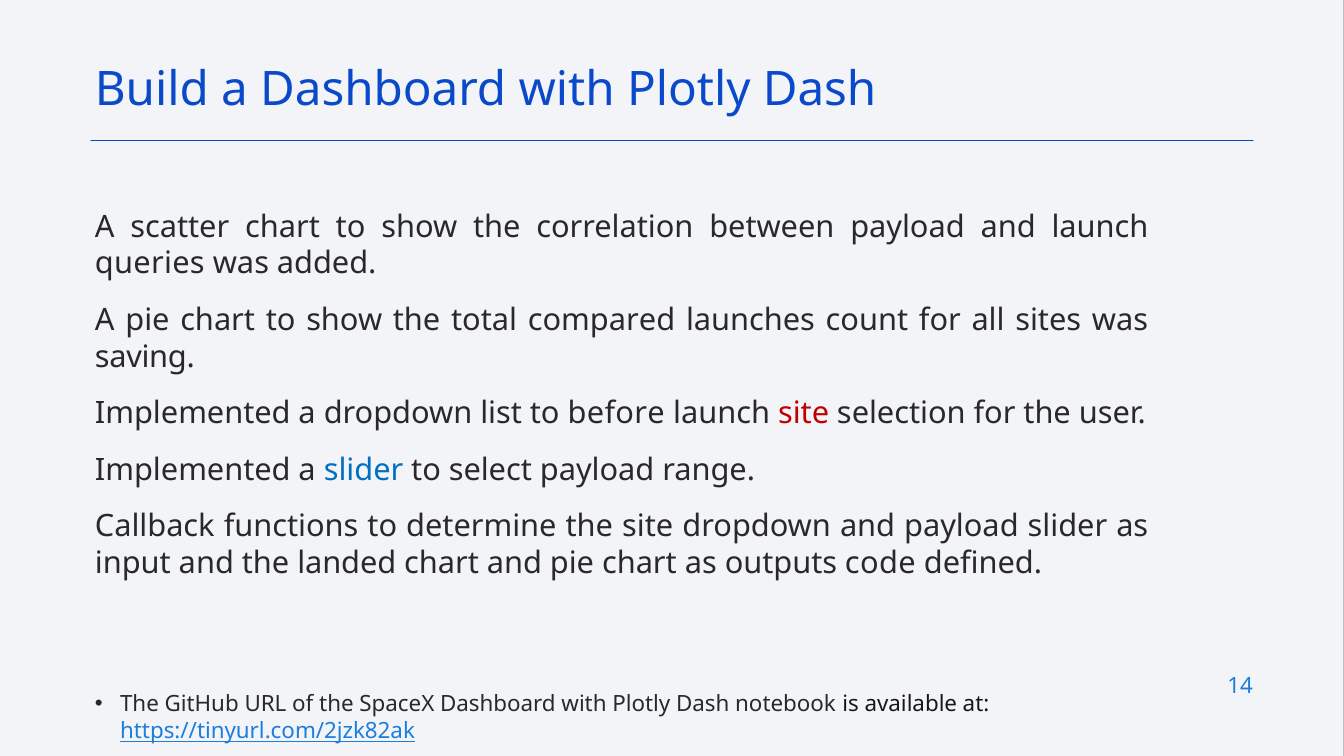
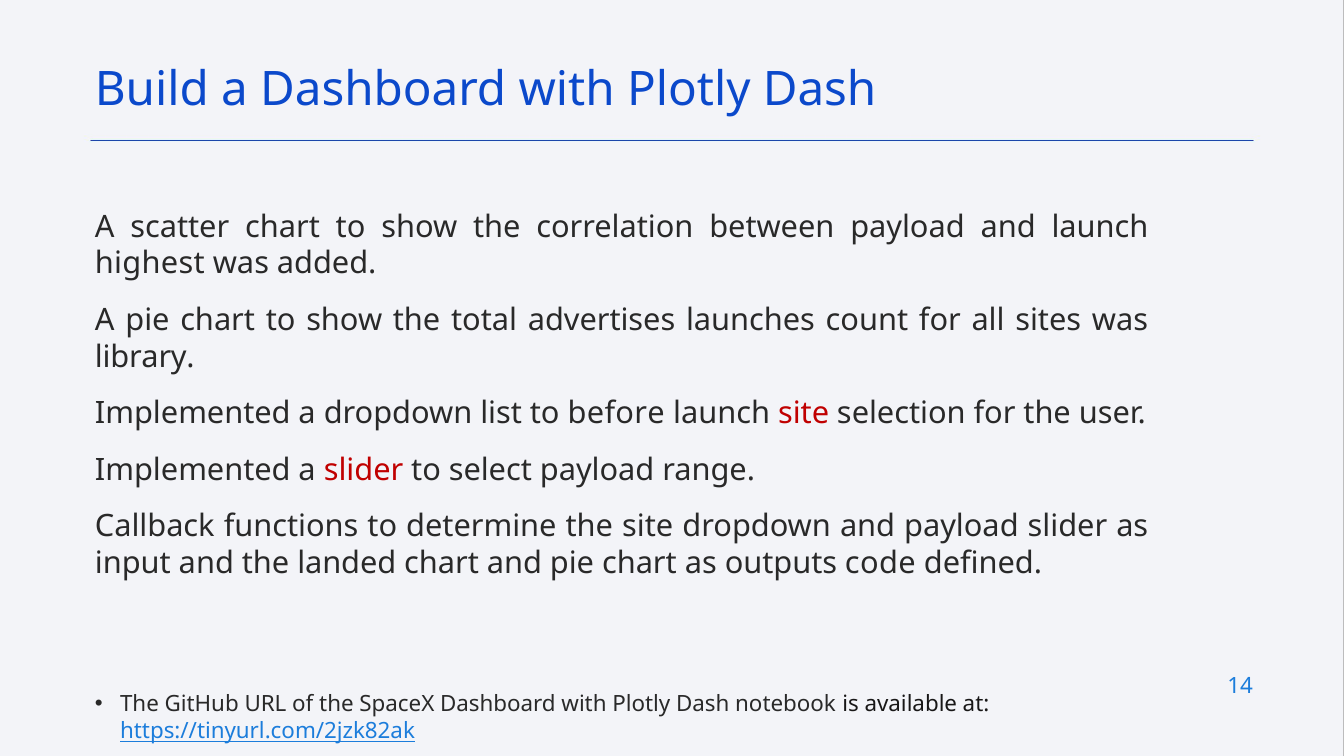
queries: queries -> highest
compared: compared -> advertises
saving: saving -> library
slider at (364, 470) colour: blue -> red
